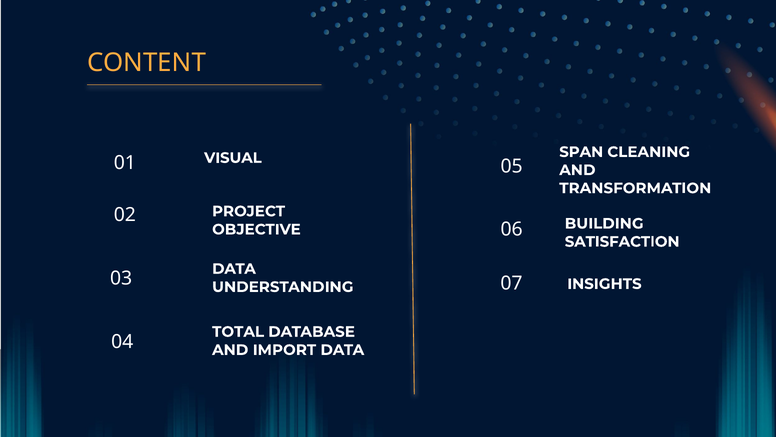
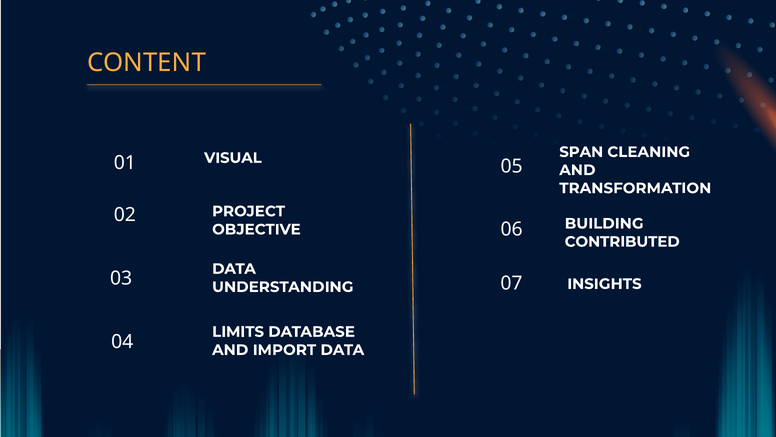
SATISFACTION: SATISFACTION -> CONTRIBUTED
TOTAL: TOTAL -> LIMITS
